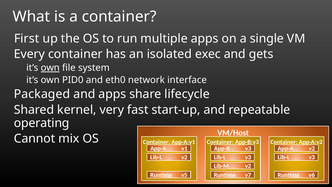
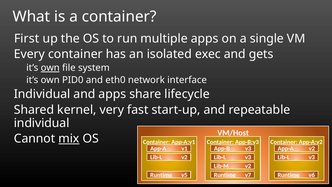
Packaged at (42, 94): Packaged -> Individual
operating at (42, 123): operating -> individual
mix underline: none -> present
